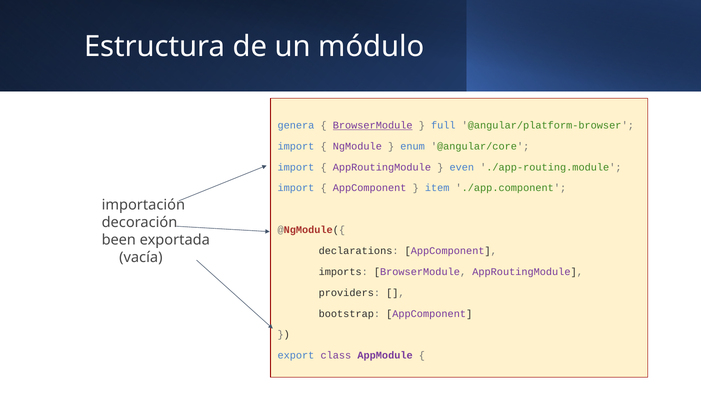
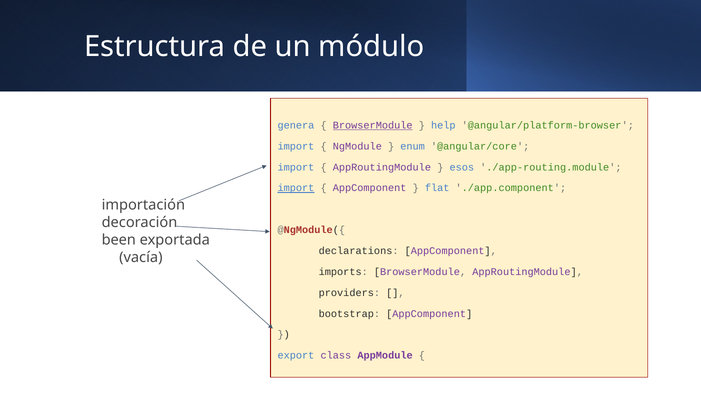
full: full -> help
even: even -> esos
import at (296, 188) underline: none -> present
item: item -> flat
